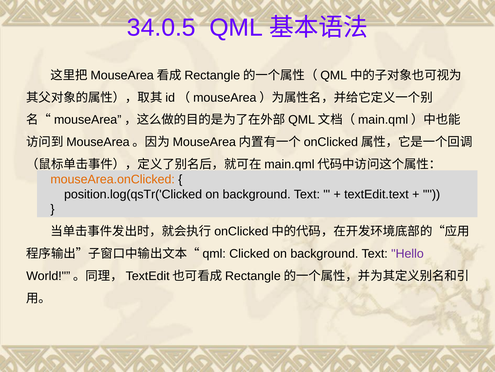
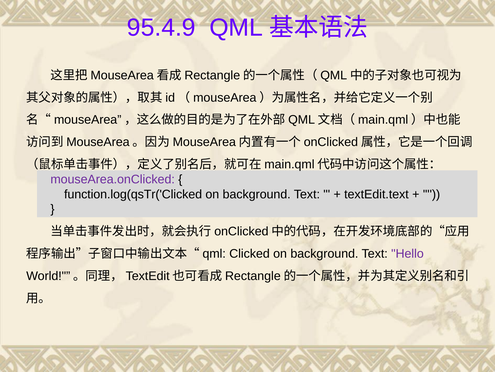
34.0.5: 34.0.5 -> 95.4.9
mouseArea.onClicked colour: orange -> purple
position.log(qsTr('Clicked: position.log(qsTr('Clicked -> function.log(qsTr('Clicked
